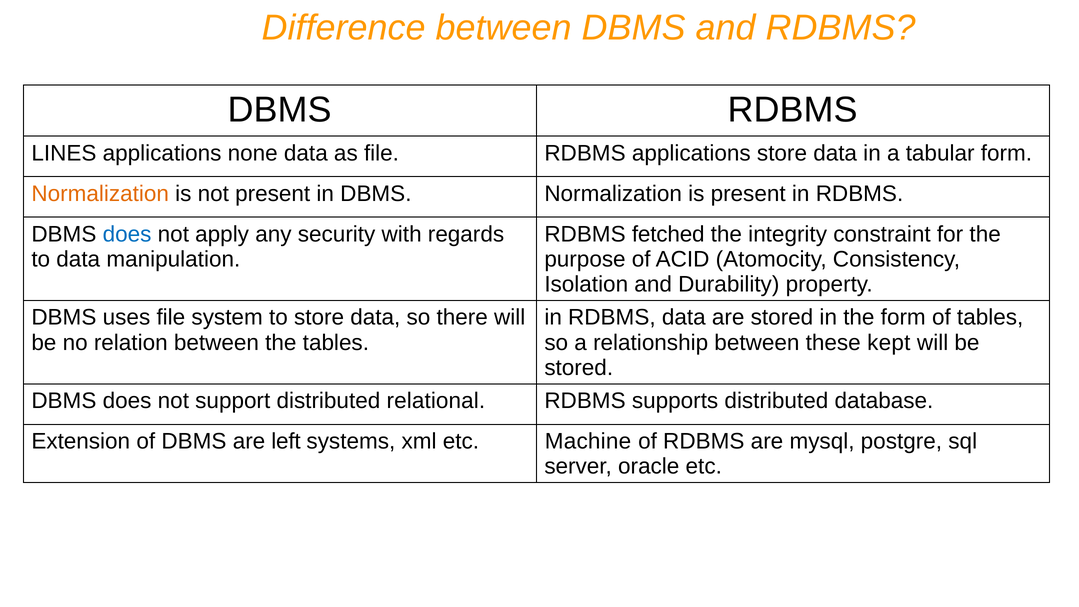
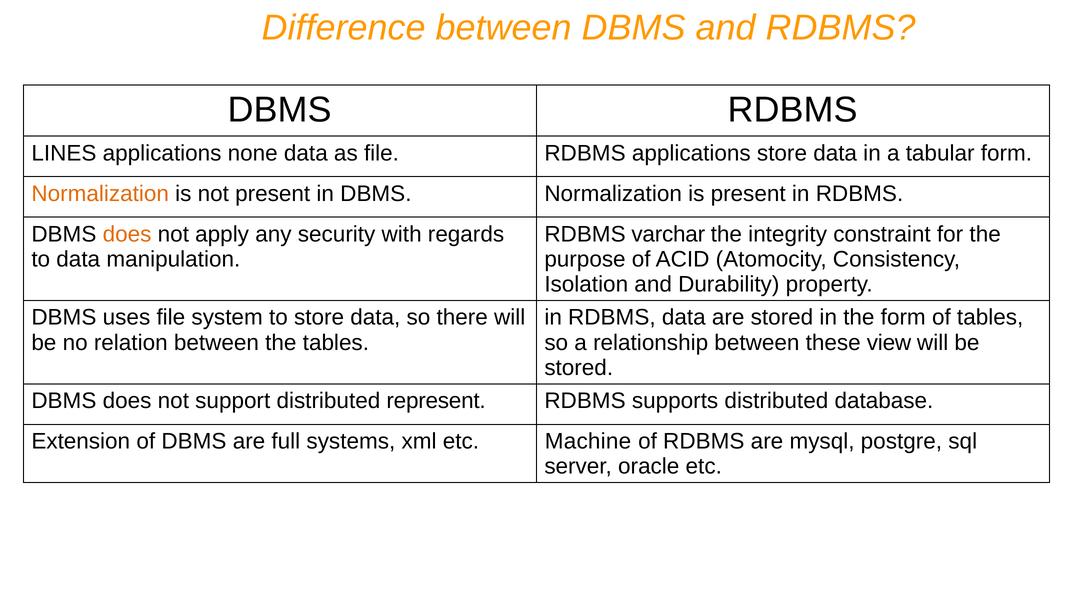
does at (127, 234) colour: blue -> orange
fetched: fetched -> varchar
kept: kept -> view
relational: relational -> represent
left: left -> full
